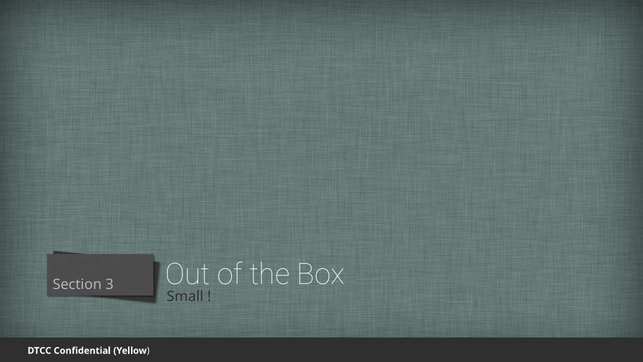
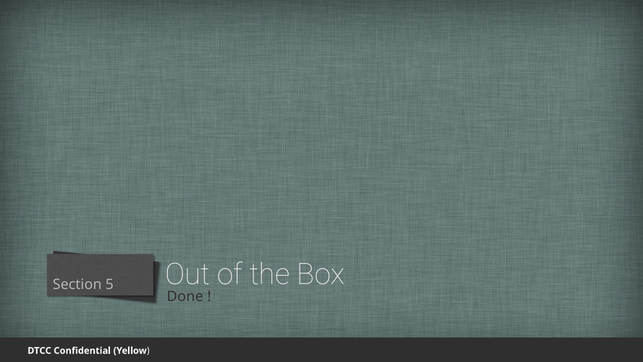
3: 3 -> 5
Small: Small -> Done
